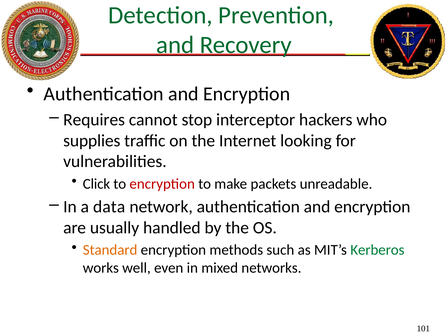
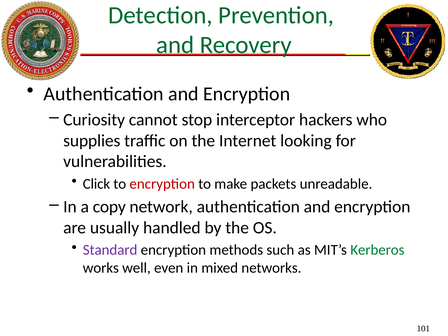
Requires: Requires -> Curiosity
data: data -> copy
Standard colour: orange -> purple
